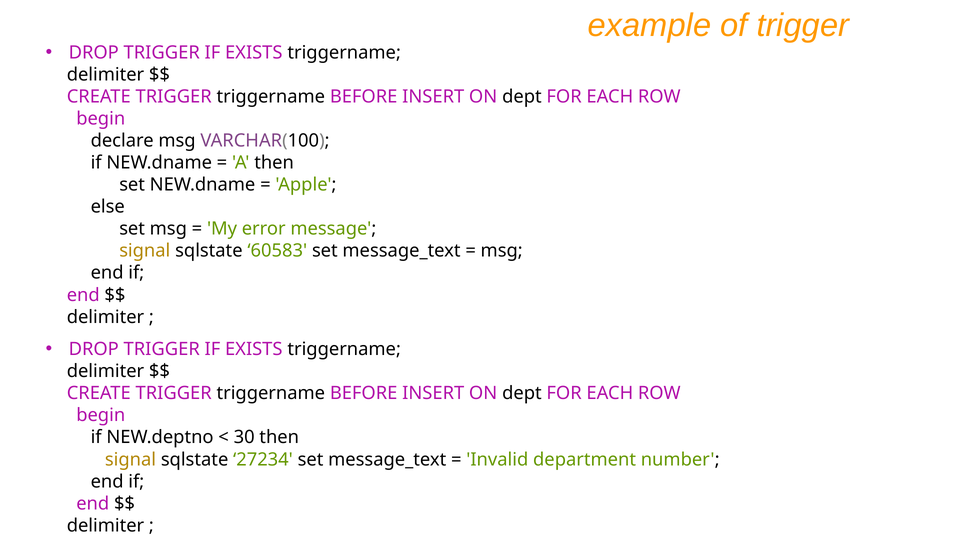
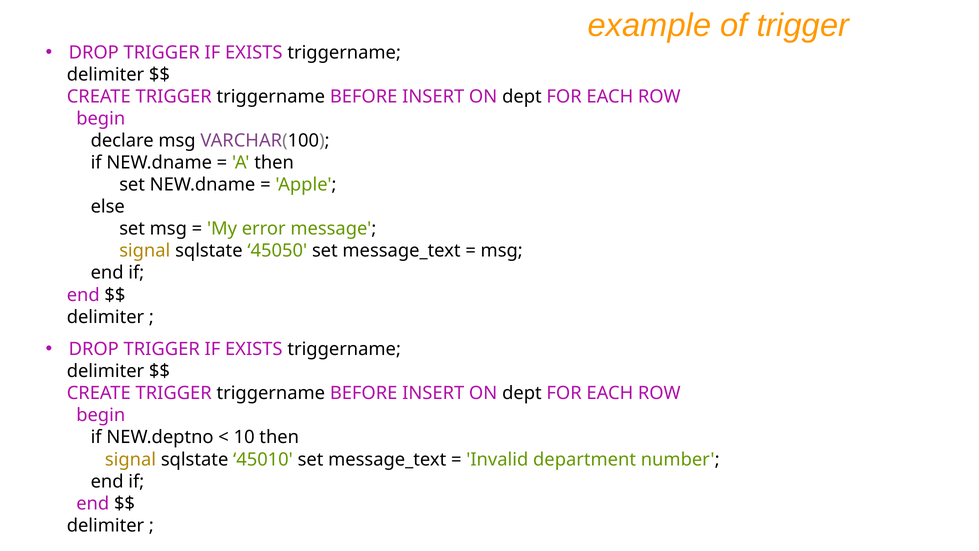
60583: 60583 -> 45050
30: 30 -> 10
27234: 27234 -> 45010
